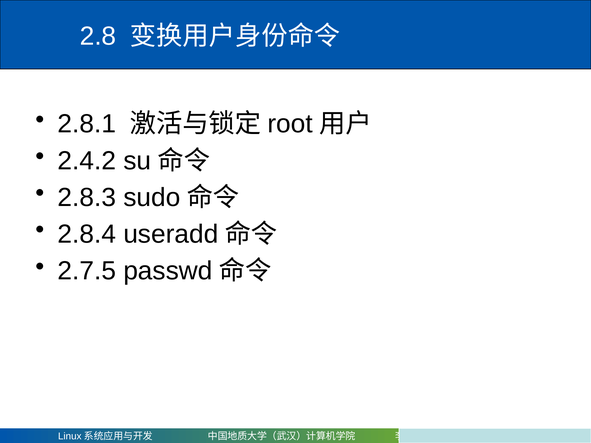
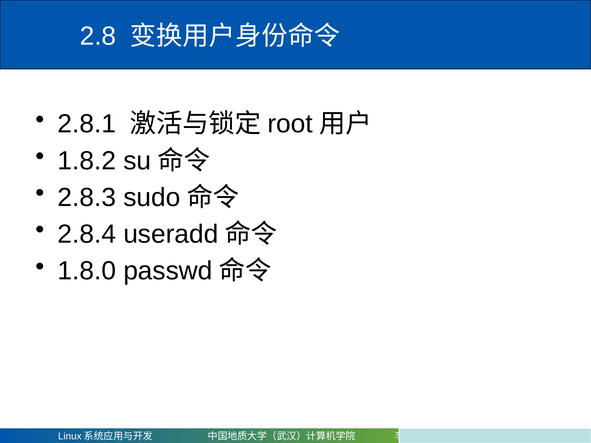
2.4.2: 2.4.2 -> 1.8.2
2.7.5: 2.7.5 -> 1.8.0
